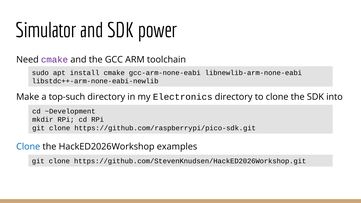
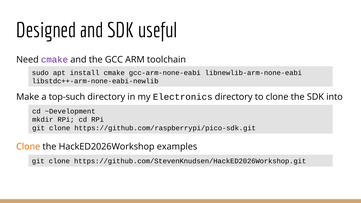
Simulator: Simulator -> Designed
power: power -> useful
Clone at (28, 147) colour: blue -> orange
